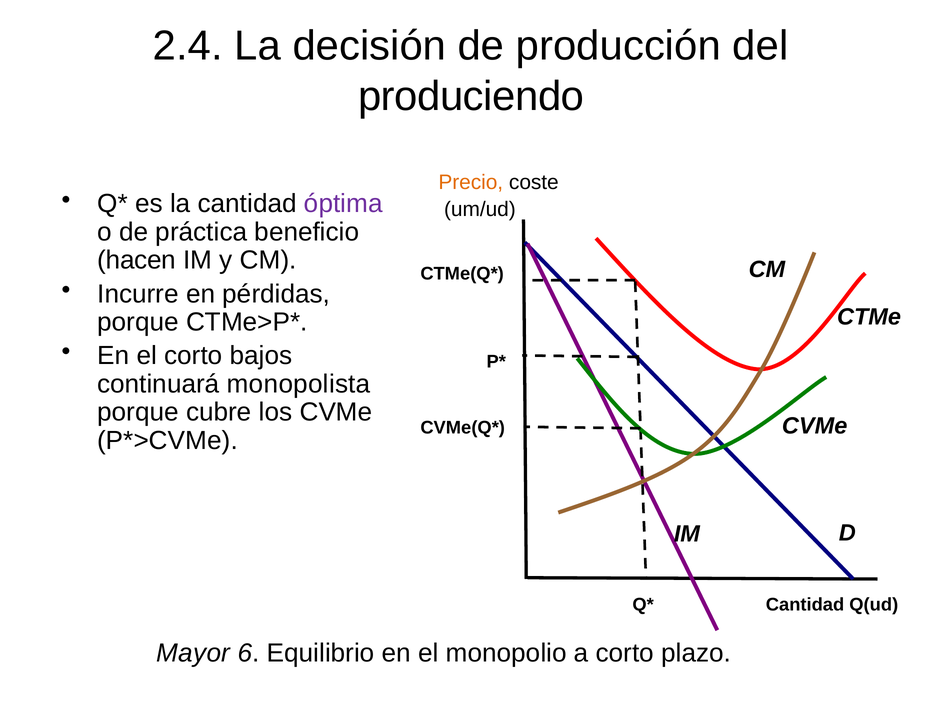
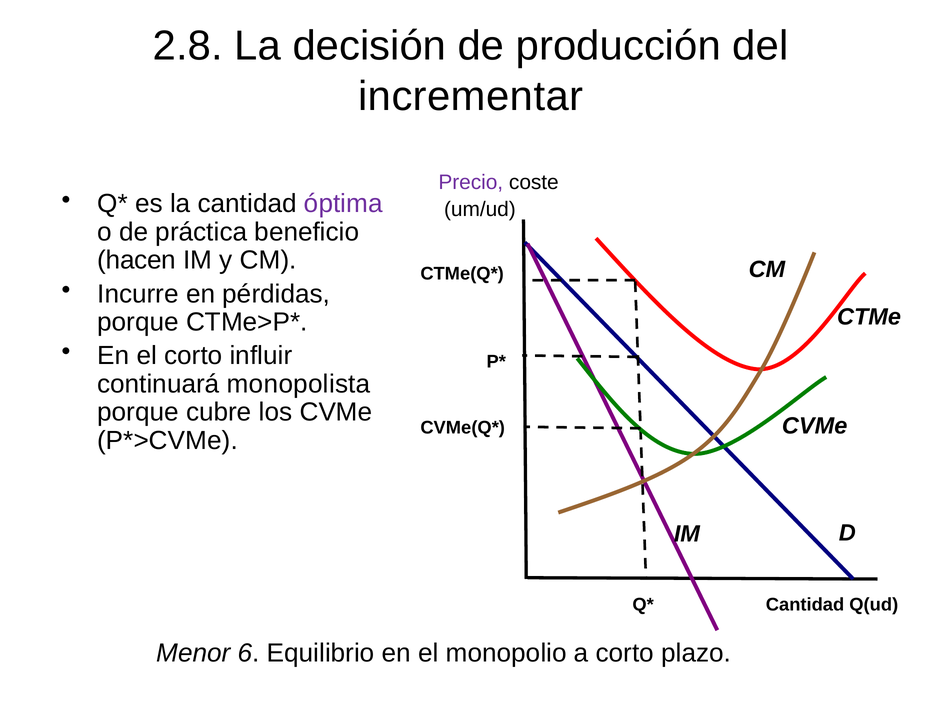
2.4: 2.4 -> 2.8
produciendo: produciendo -> incrementar
Precio colour: orange -> purple
bajos: bajos -> influir
Mayor: Mayor -> Menor
